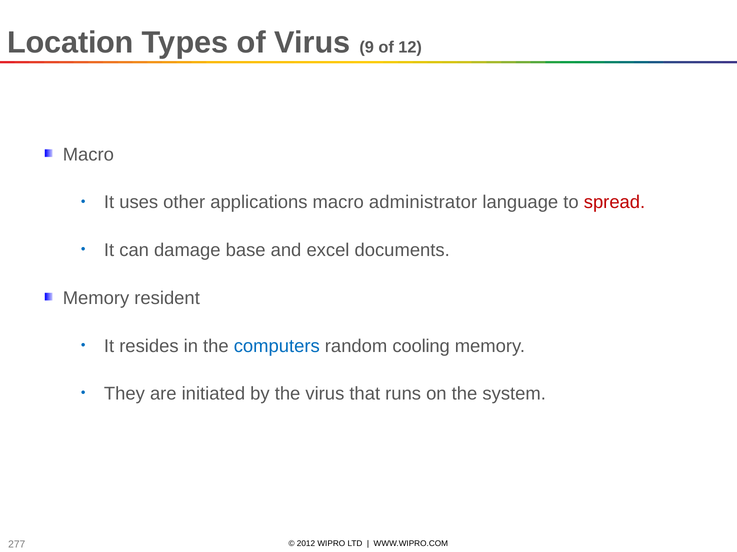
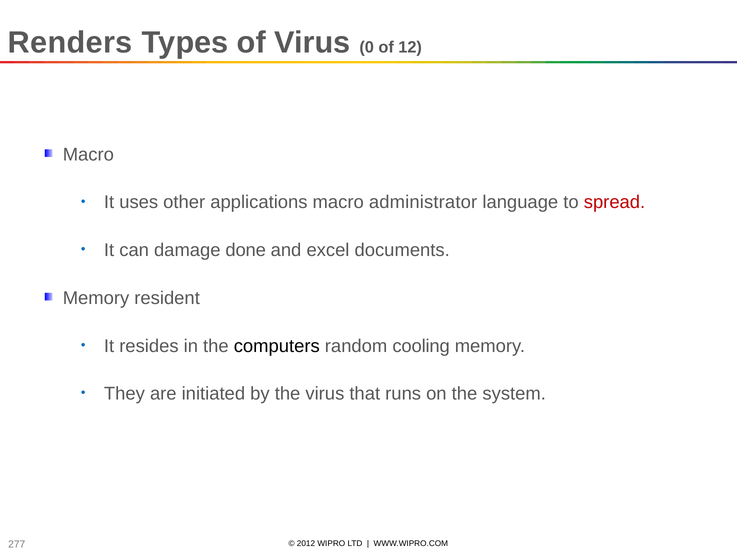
Location: Location -> Renders
9: 9 -> 0
base: base -> done
computers colour: blue -> black
